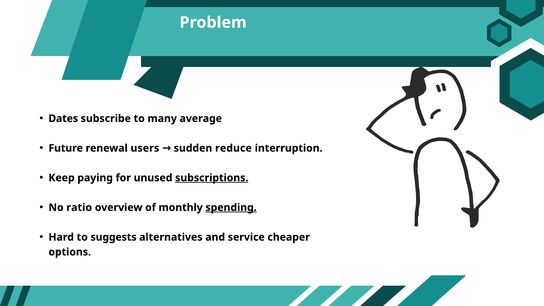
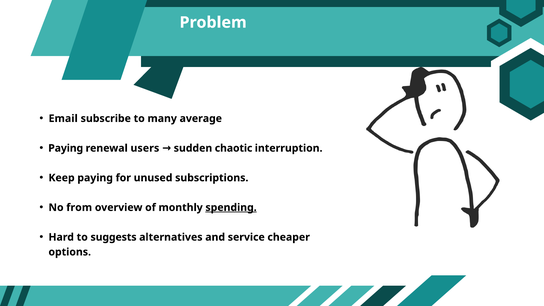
Dates: Dates -> Email
Future at (66, 148): Future -> Paying
reduce: reduce -> chaotic
subscriptions underline: present -> none
ratio: ratio -> from
